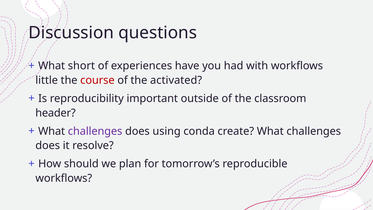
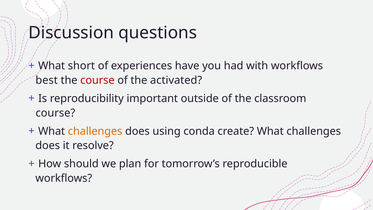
little: little -> best
header at (56, 113): header -> course
challenges at (95, 131) colour: purple -> orange
